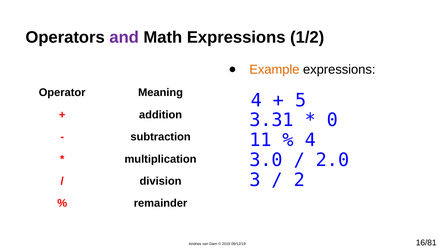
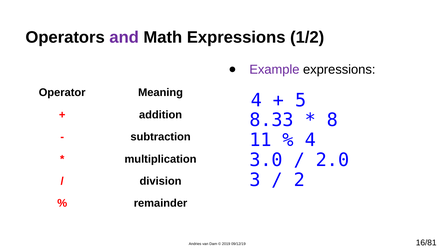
Example colour: orange -> purple
3.31: 3.31 -> 8.33
0: 0 -> 8
